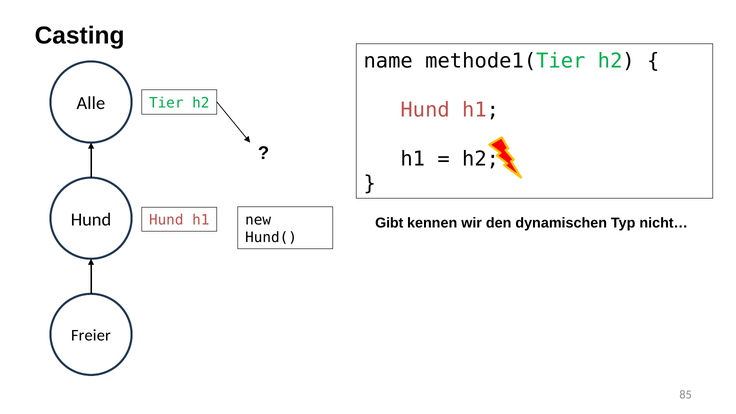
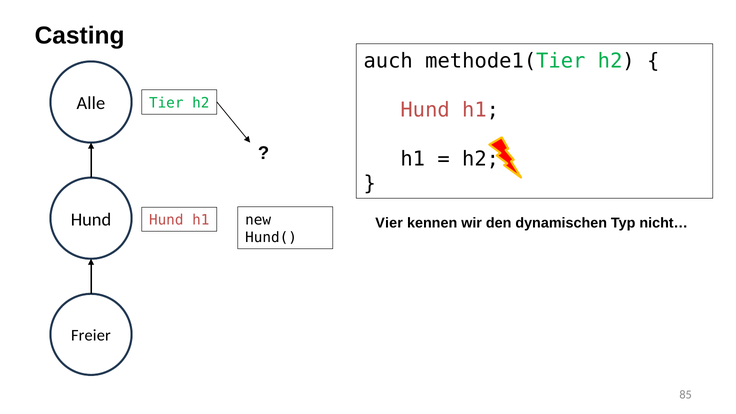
name: name -> auch
Gibt: Gibt -> Vier
